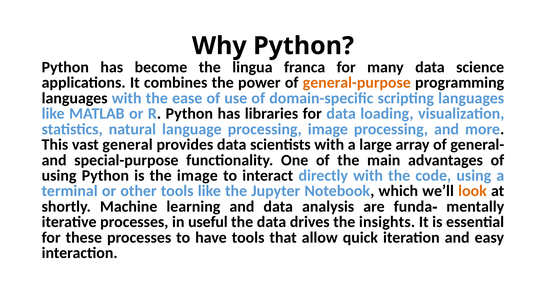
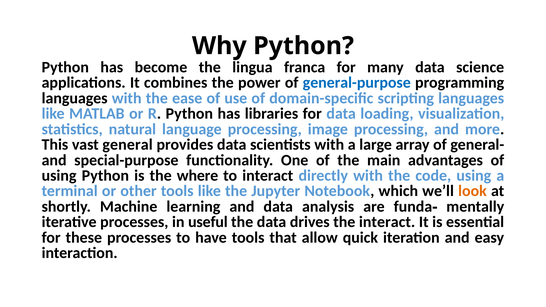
general-purpose colour: orange -> blue
the image: image -> where
the insights: insights -> interact
